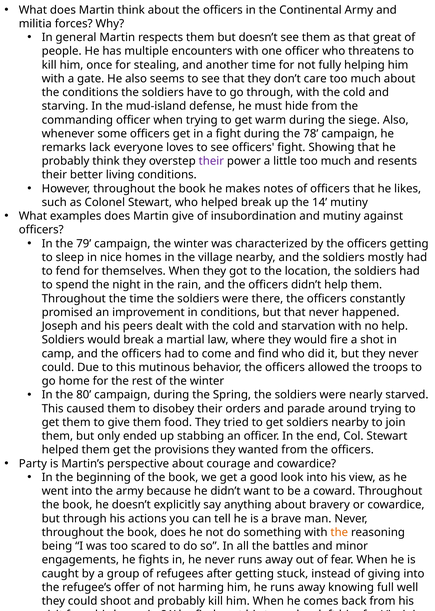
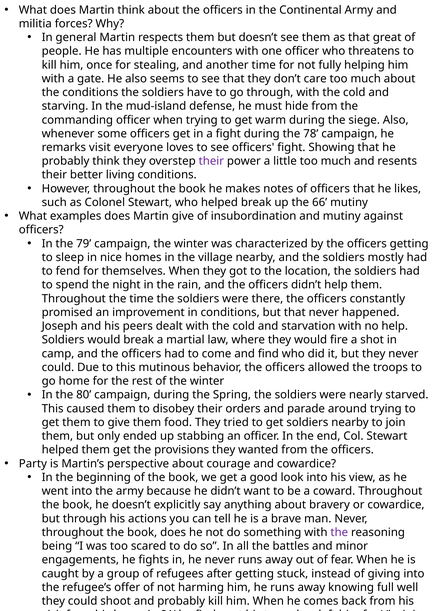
remarks lack: lack -> visit
14: 14 -> 66
the at (339, 532) colour: orange -> purple
